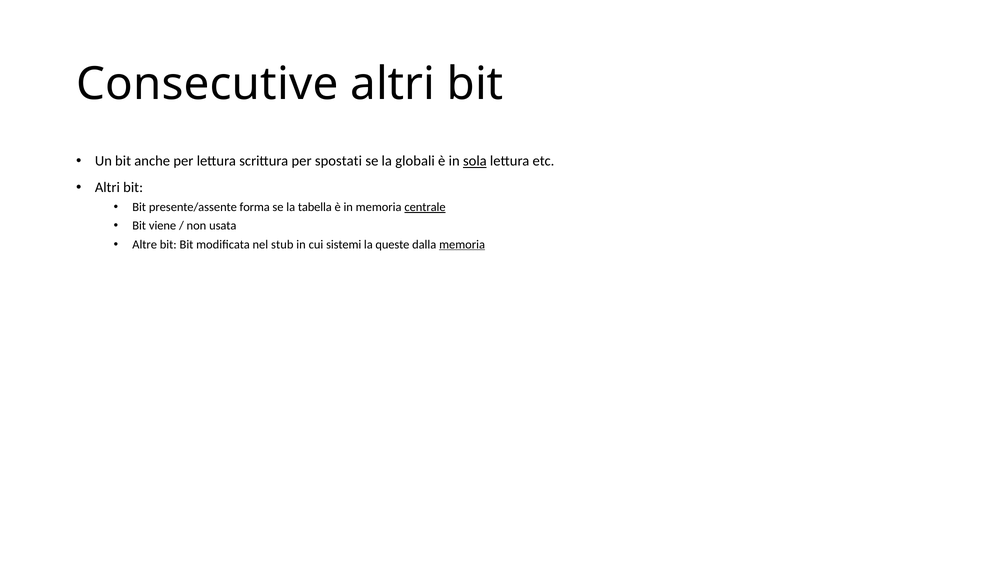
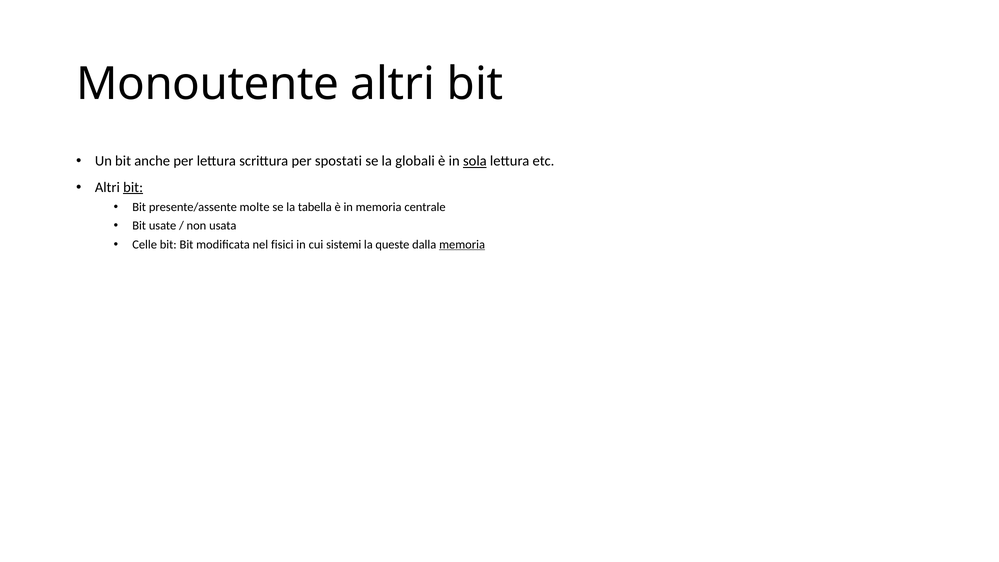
Consecutive: Consecutive -> Monoutente
bit at (133, 187) underline: none -> present
forma: forma -> molte
centrale underline: present -> none
viene: viene -> usate
Altre: Altre -> Celle
stub: stub -> fisici
